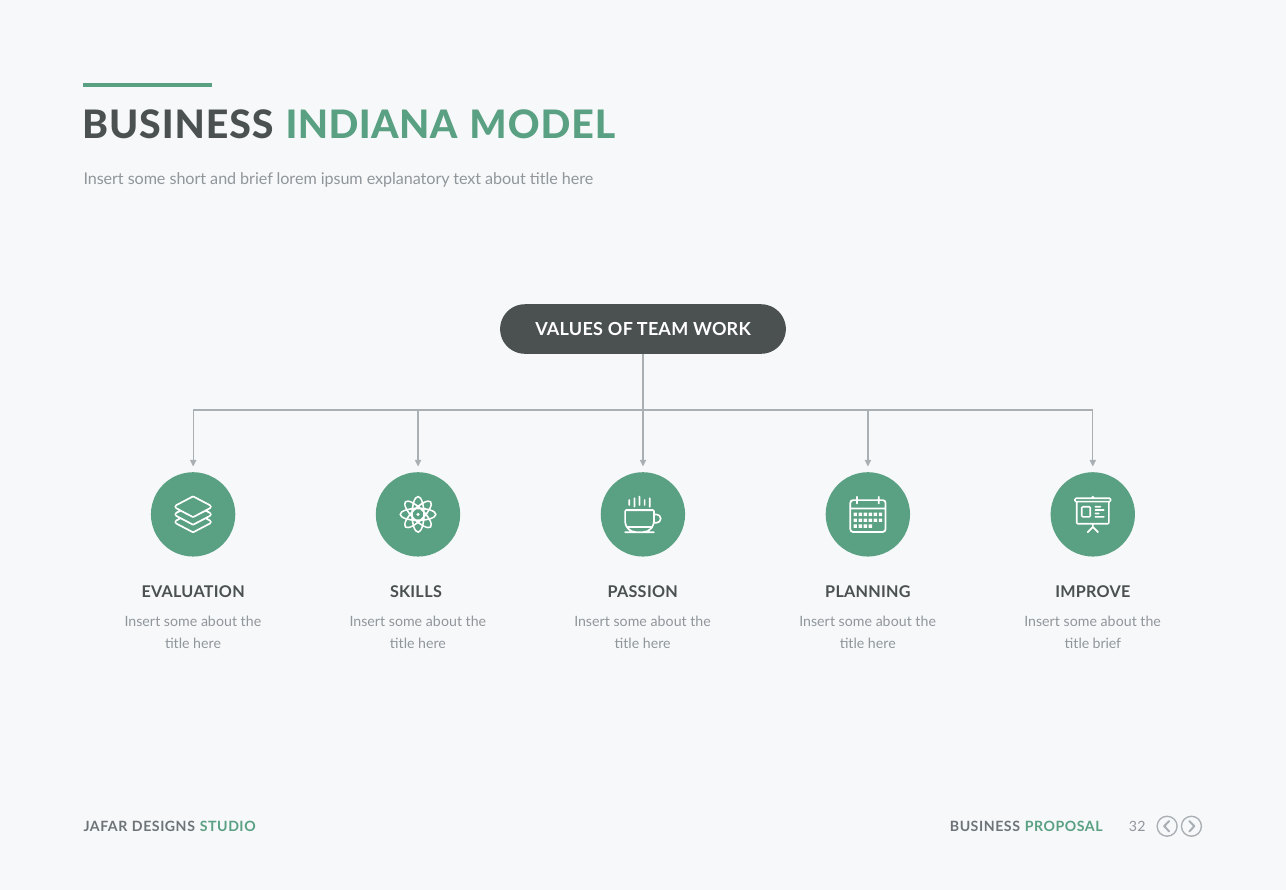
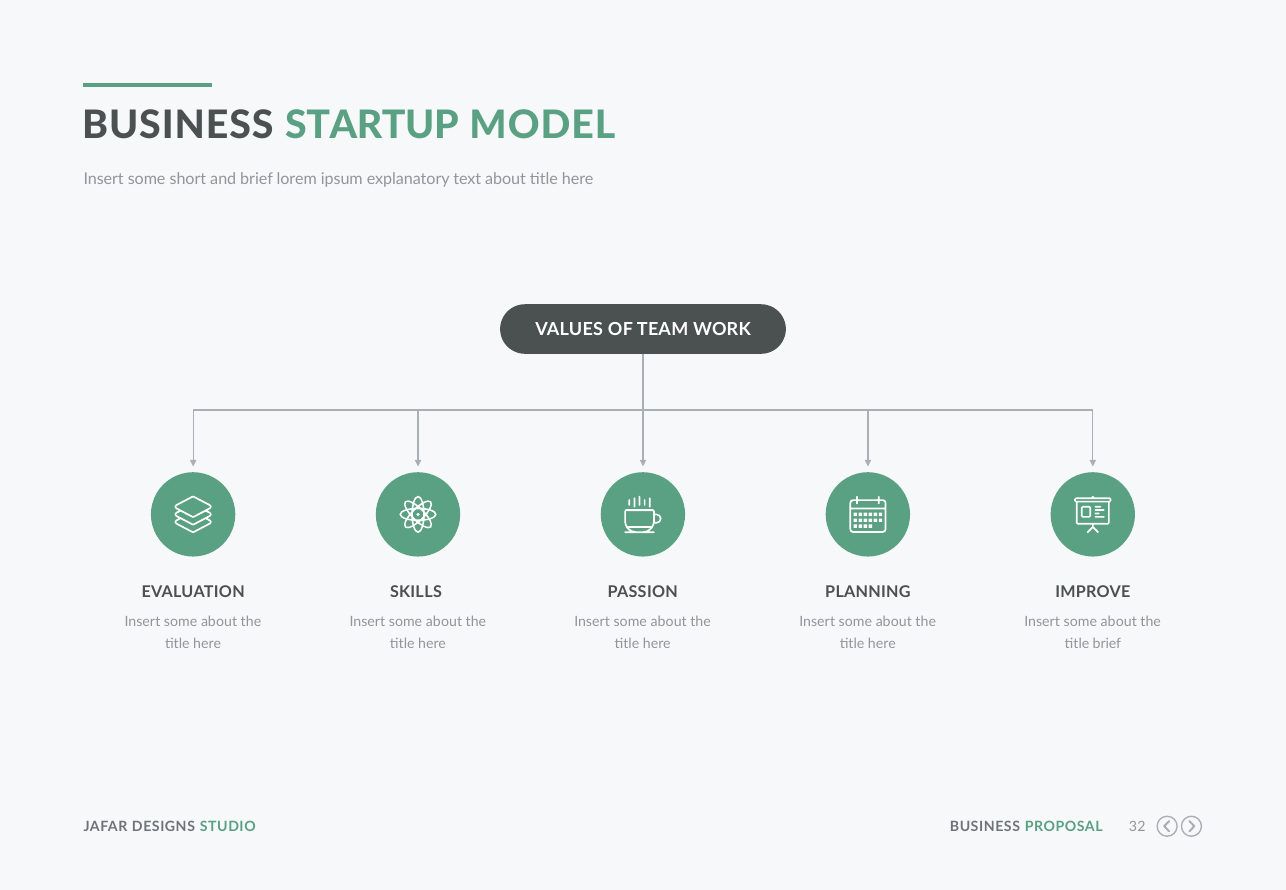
INDIANA: INDIANA -> STARTUP
